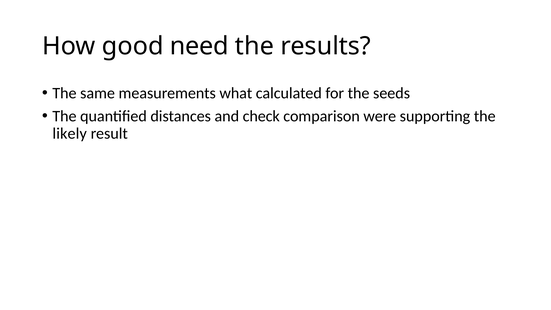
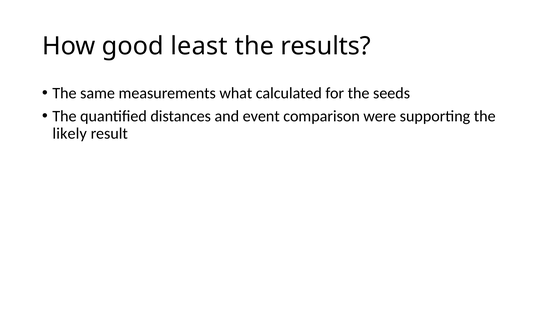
need: need -> least
check: check -> event
